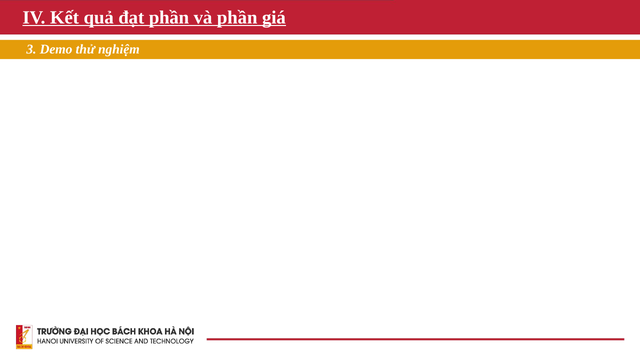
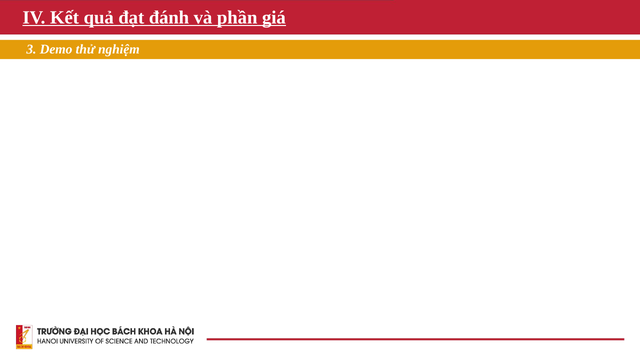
đạt phần: phần -> đánh
